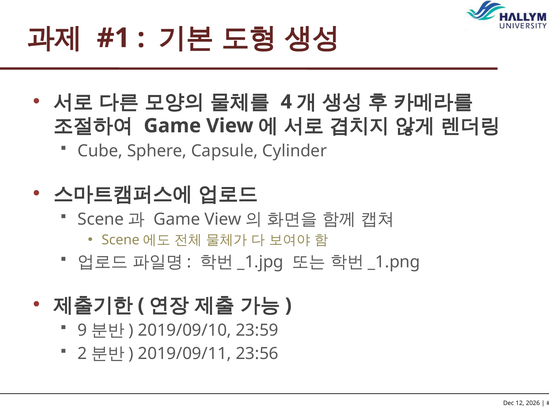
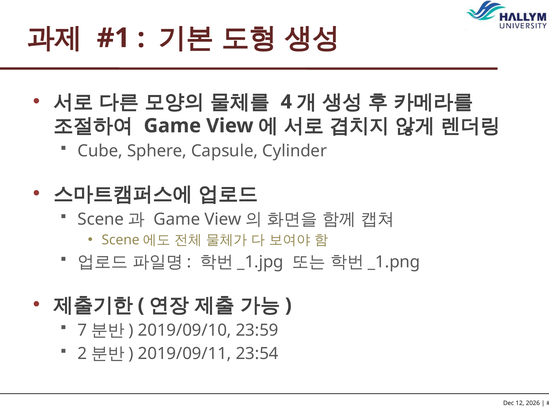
9: 9 -> 7
23:56: 23:56 -> 23:54
